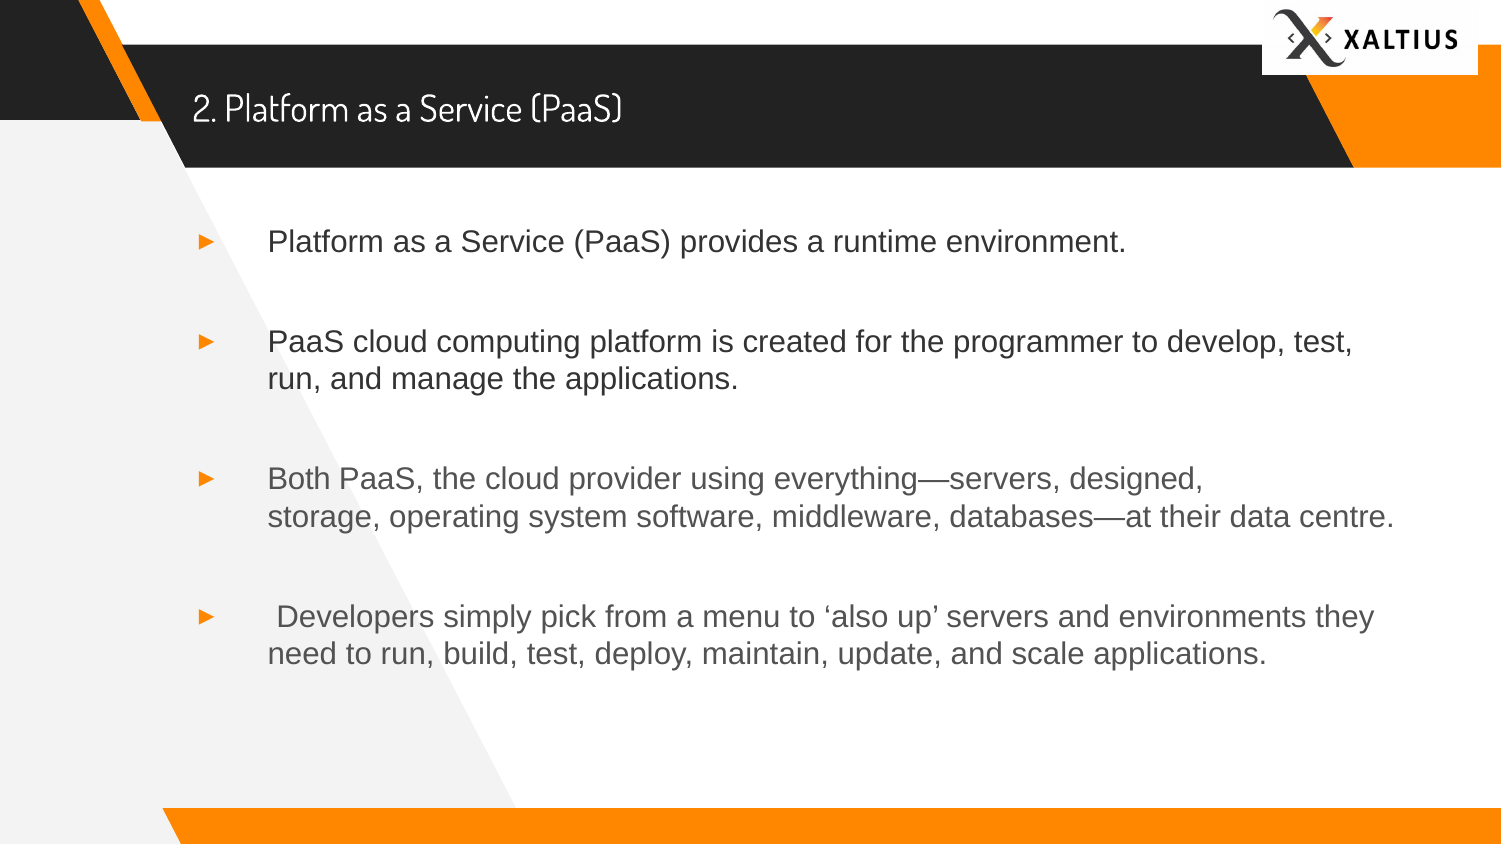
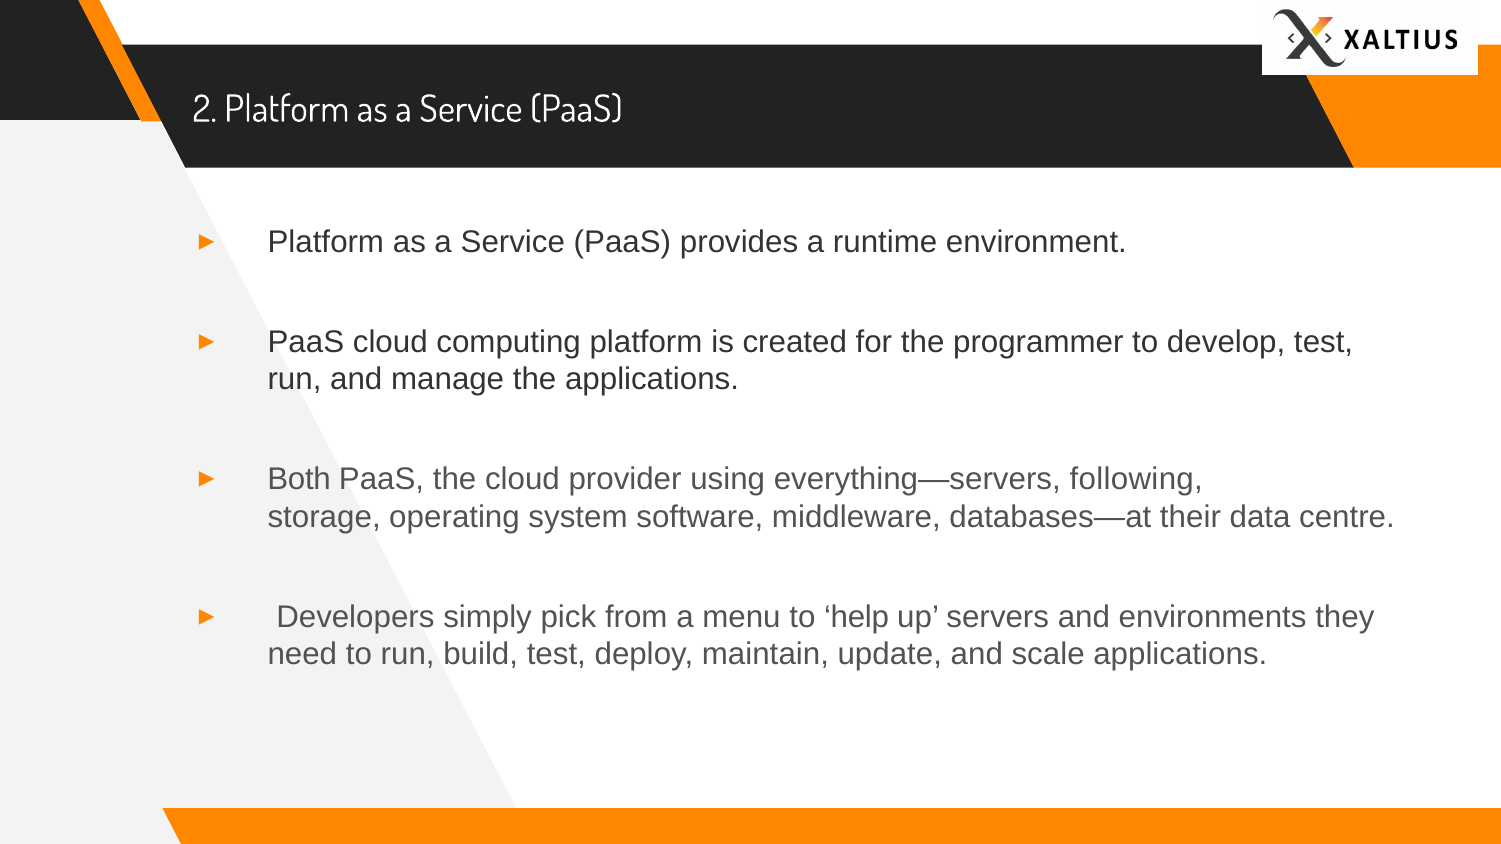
designed: designed -> following
also: also -> help
